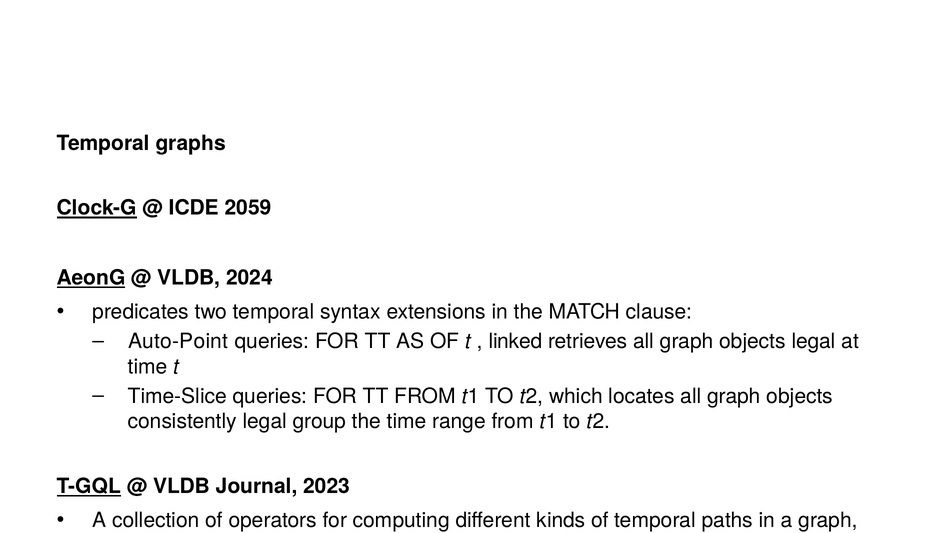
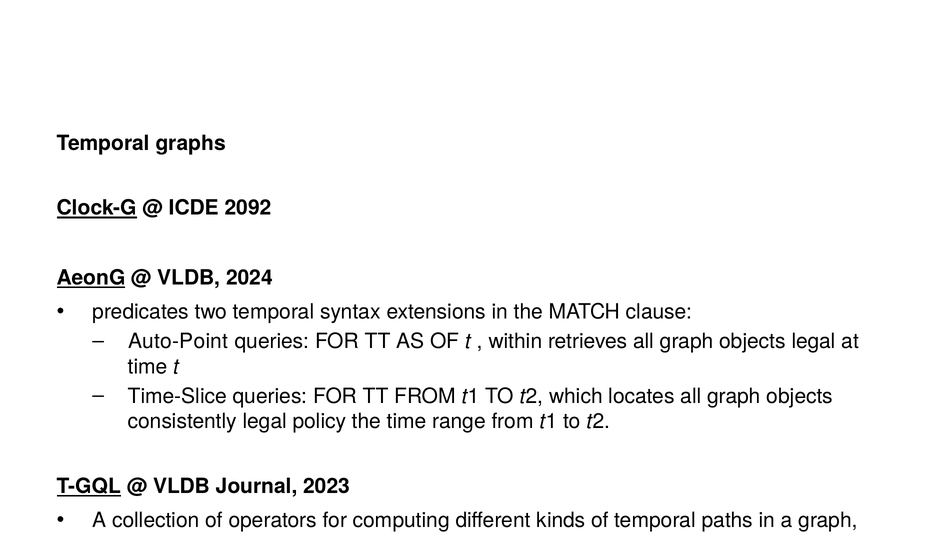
2059: 2059 -> 2092
linked: linked -> within
group: group -> policy
